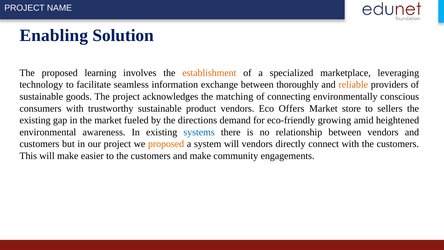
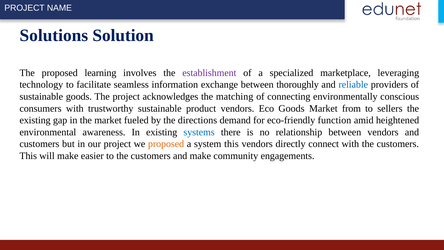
Enabling: Enabling -> Solutions
establishment colour: orange -> purple
reliable colour: orange -> blue
Eco Offers: Offers -> Goods
store: store -> from
growing: growing -> function
system will: will -> this
